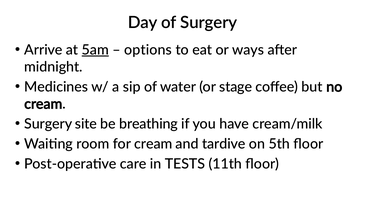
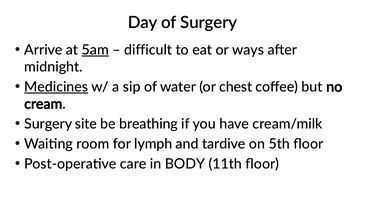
options: options -> difficult
Medicines underline: none -> present
stage: stage -> chest
for cream: cream -> lymph
TESTS: TESTS -> BODY
